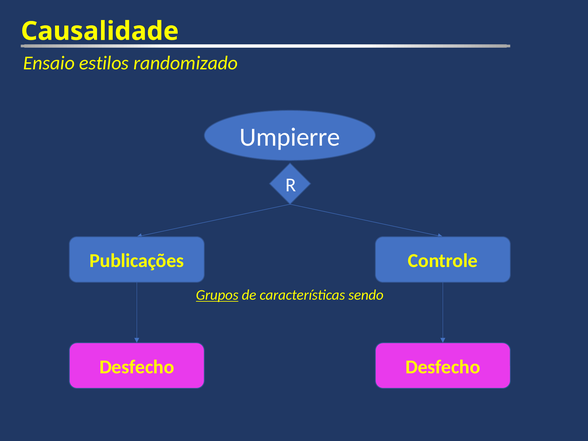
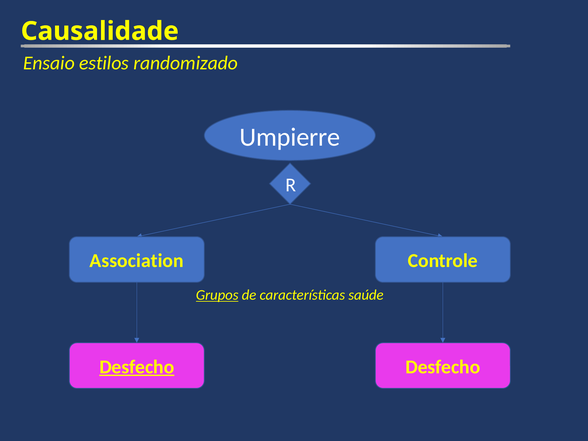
Publicações: Publicações -> Association
sendo: sendo -> saúde
Desfecho at (137, 367) underline: none -> present
